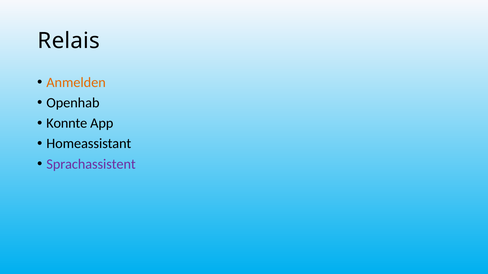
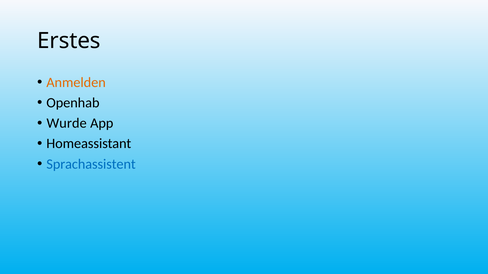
Relais: Relais -> Erstes
Konnte: Konnte -> Wurde
Sprachassistent colour: purple -> blue
